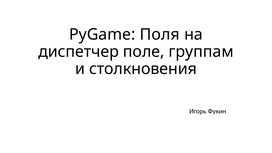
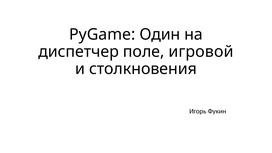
Поля: Поля -> Один
группам: группам -> игровой
